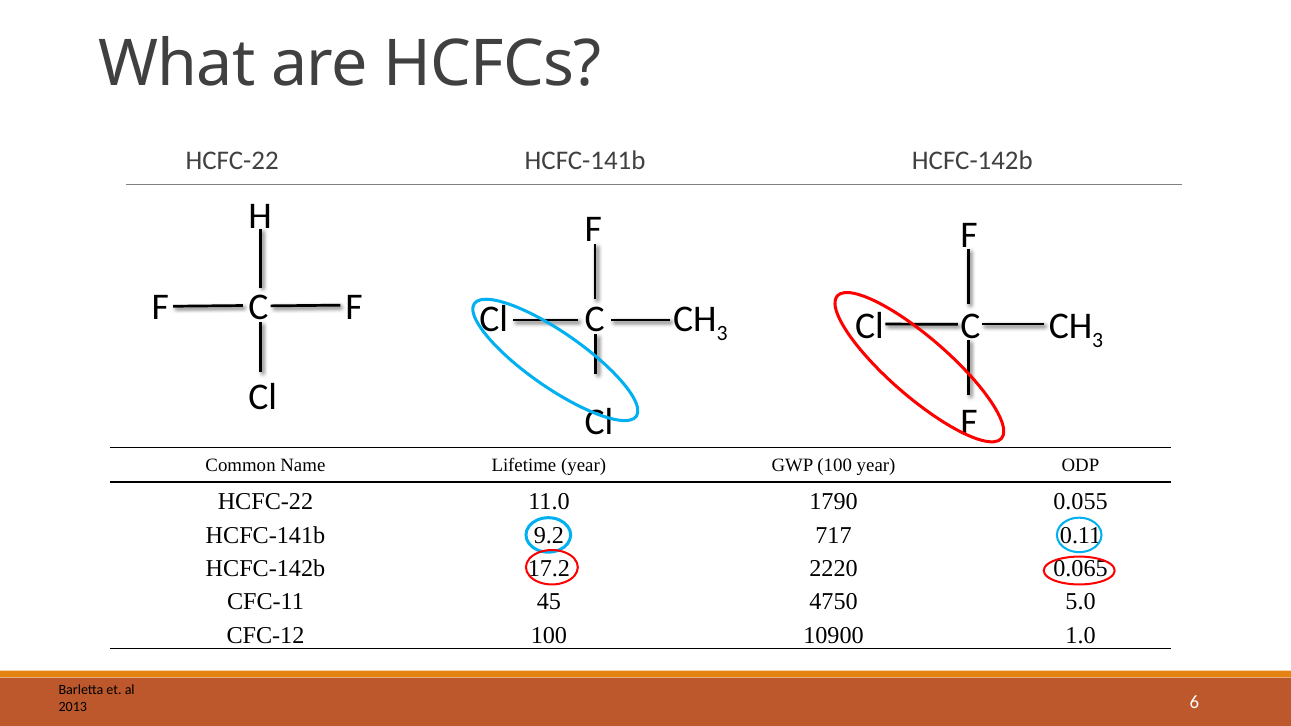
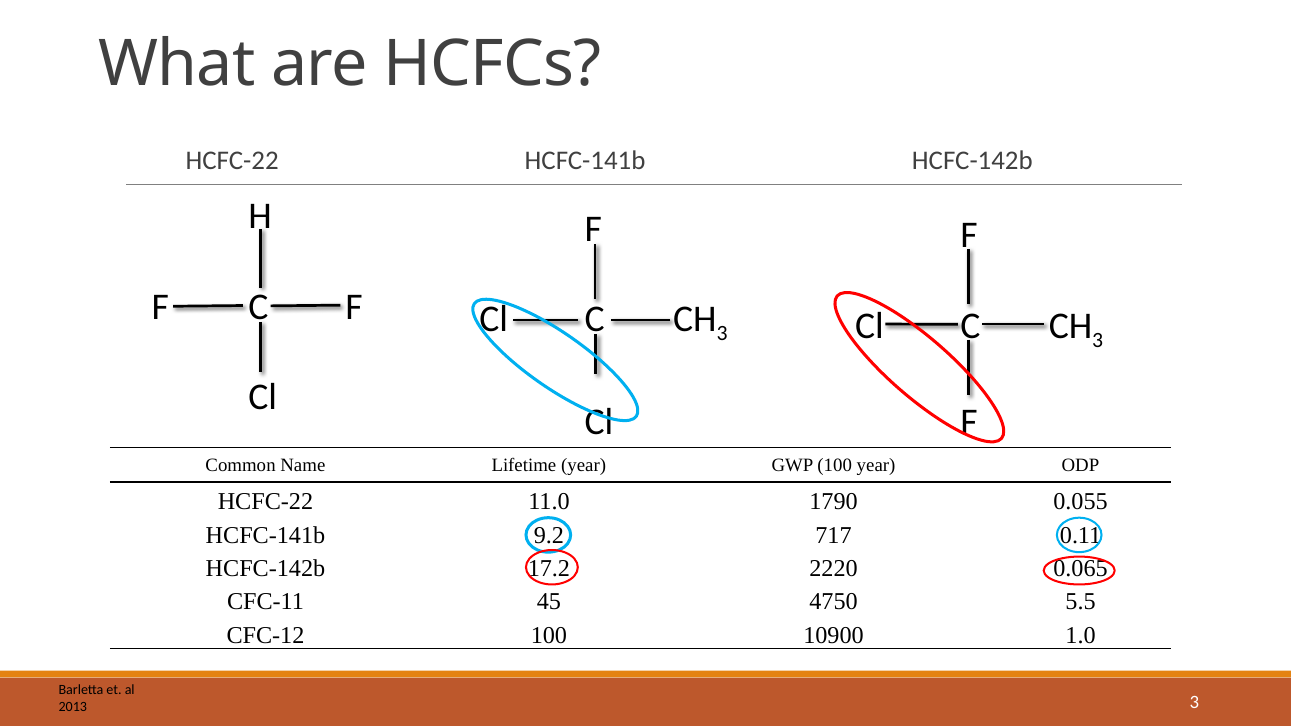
5.0: 5.0 -> 5.5
2013 6: 6 -> 3
